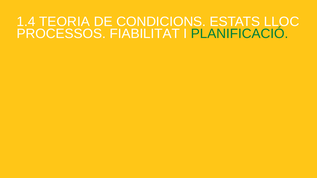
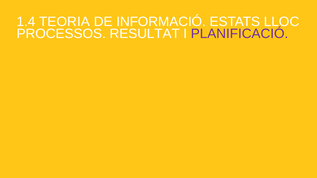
CONDICIONS: CONDICIONS -> INFORMACIÓ
FIABILITAT: FIABILITAT -> RESULTAT
PLANIFICACIÓ colour: green -> purple
